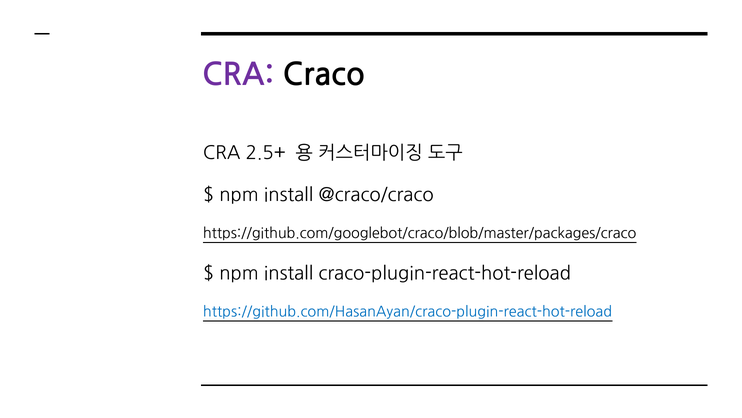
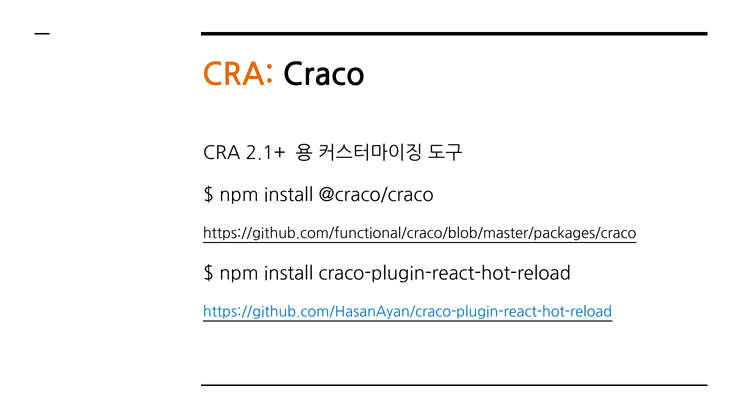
CRA at (238, 75) colour: purple -> orange
2.5+: 2.5+ -> 2.1+
https://github.com/googlebot/craco/blob/master/packages/craco: https://github.com/googlebot/craco/blob/master/packages/craco -> https://github.com/functional/craco/blob/master/packages/craco
